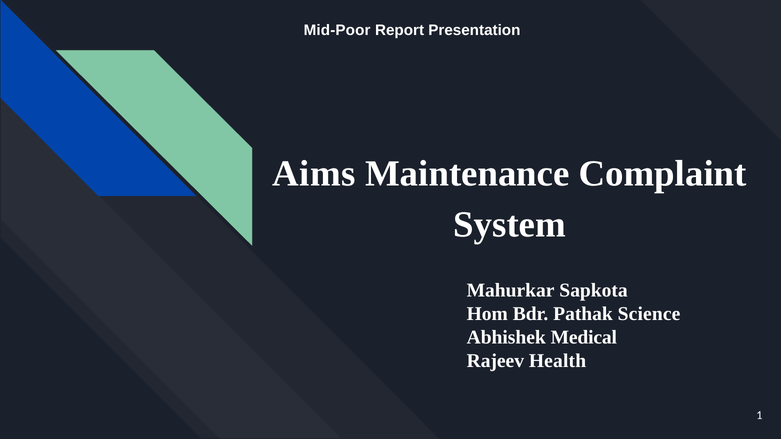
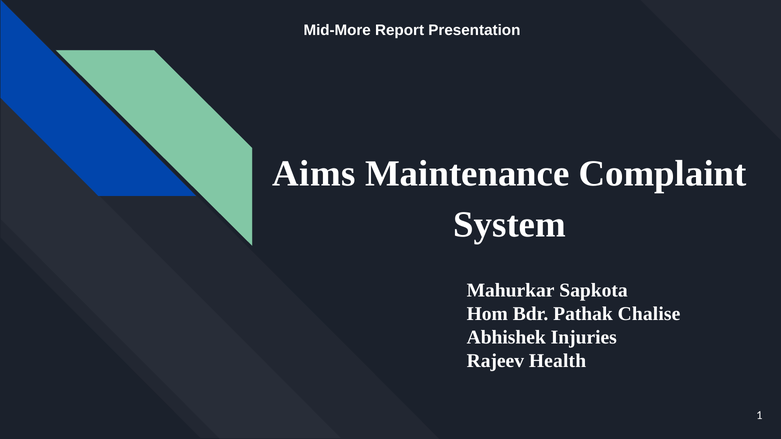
Mid-Poor: Mid-Poor -> Mid-More
Science: Science -> Chalise
Medical: Medical -> Injuries
